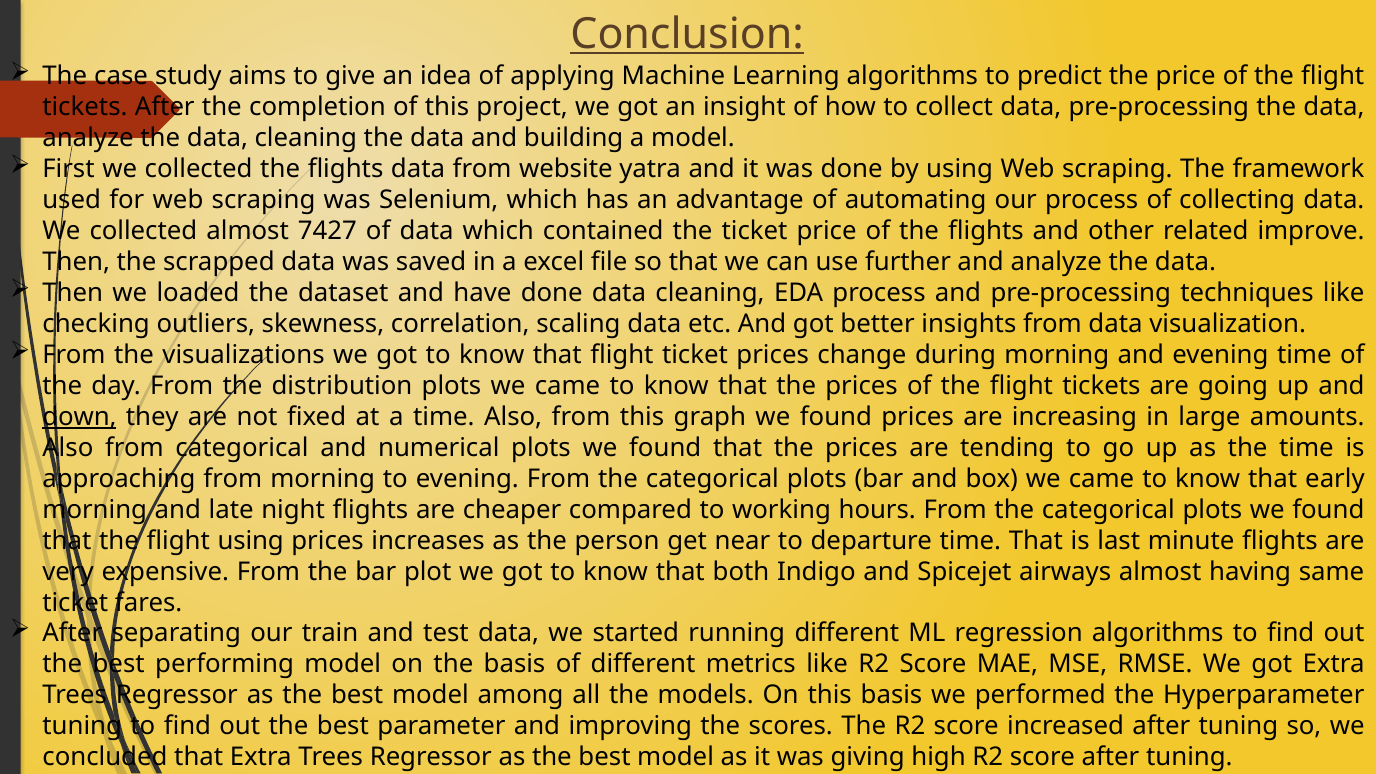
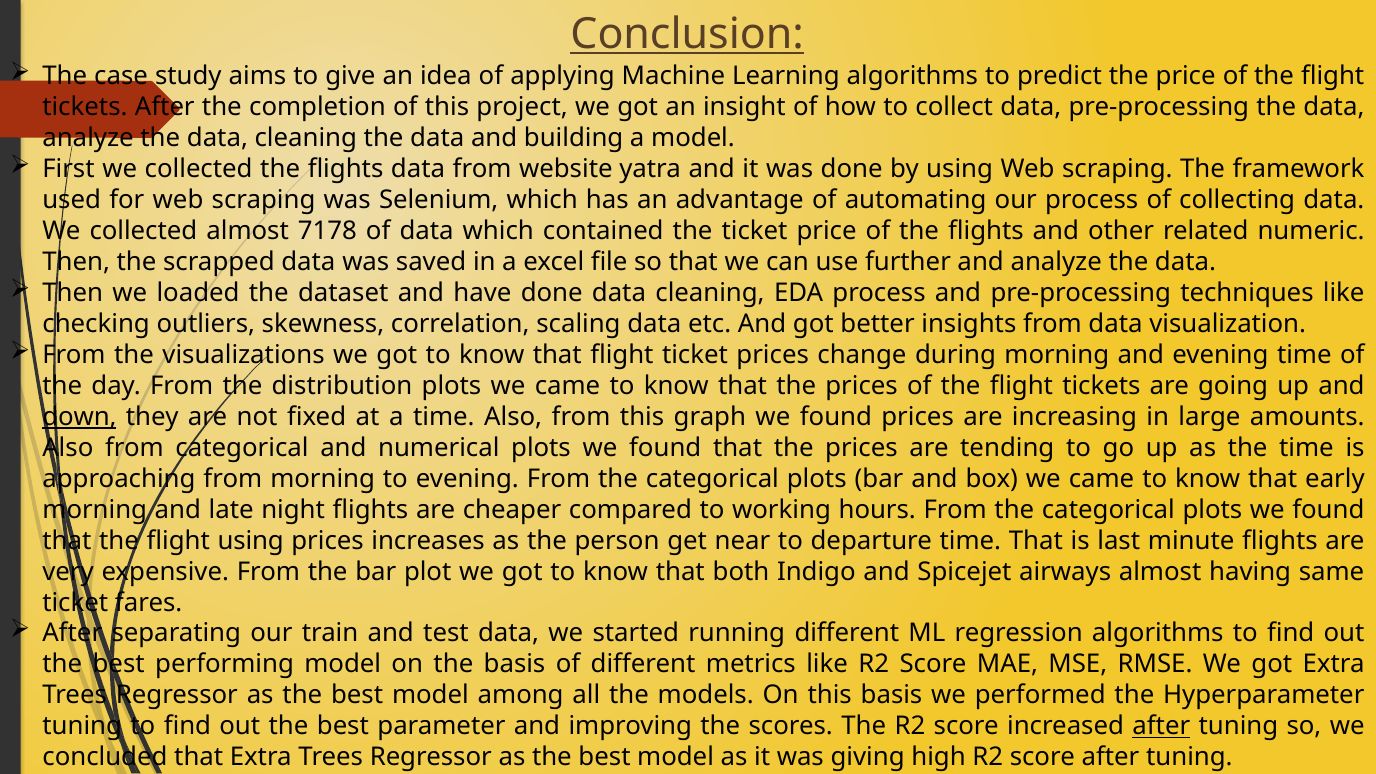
7427: 7427 -> 7178
improve: improve -> numeric
after at (1161, 726) underline: none -> present
